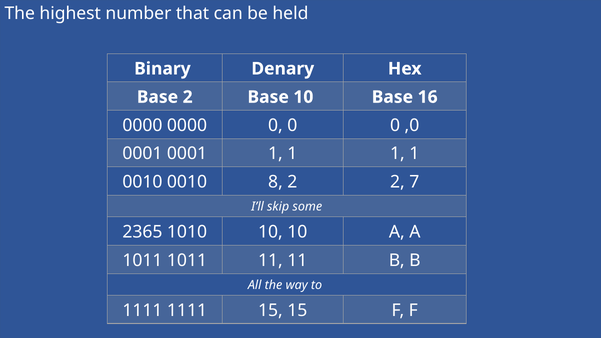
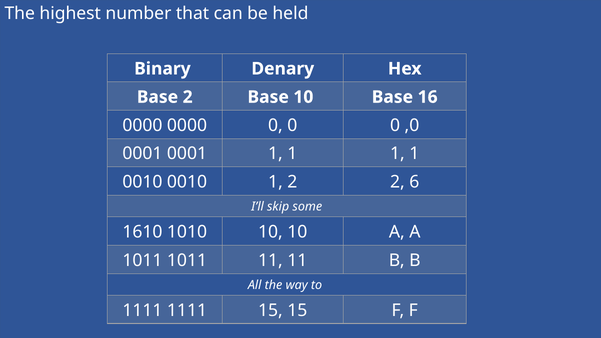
0010 8: 8 -> 1
7: 7 -> 6
2365: 2365 -> 1610
